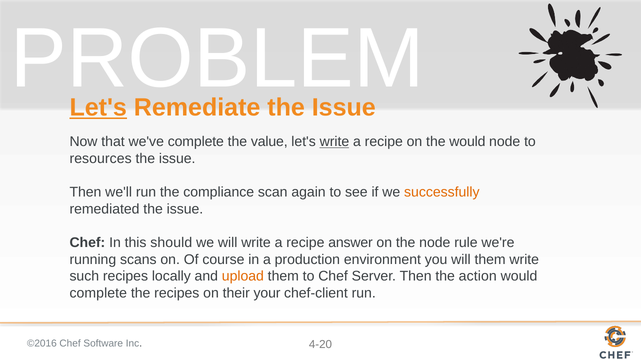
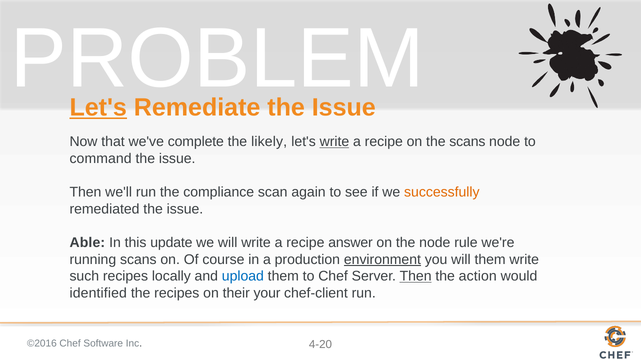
value: value -> likely
the would: would -> scans
resources: resources -> command
Chef at (87, 243): Chef -> Able
should: should -> update
environment underline: none -> present
upload colour: orange -> blue
Then at (416, 277) underline: none -> present
complete at (98, 294): complete -> identified
